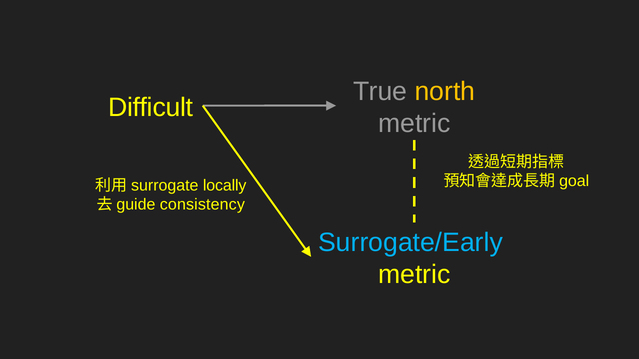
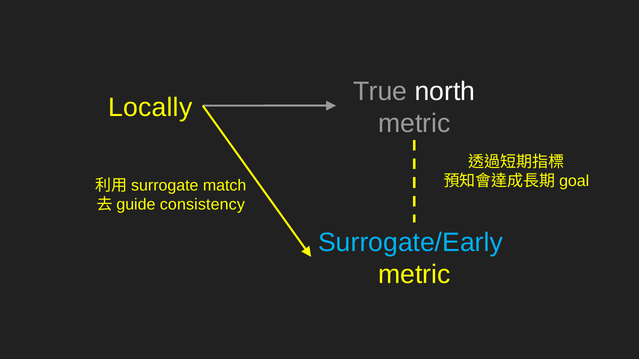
north colour: yellow -> white
Difficult: Difficult -> Locally
locally: locally -> match
